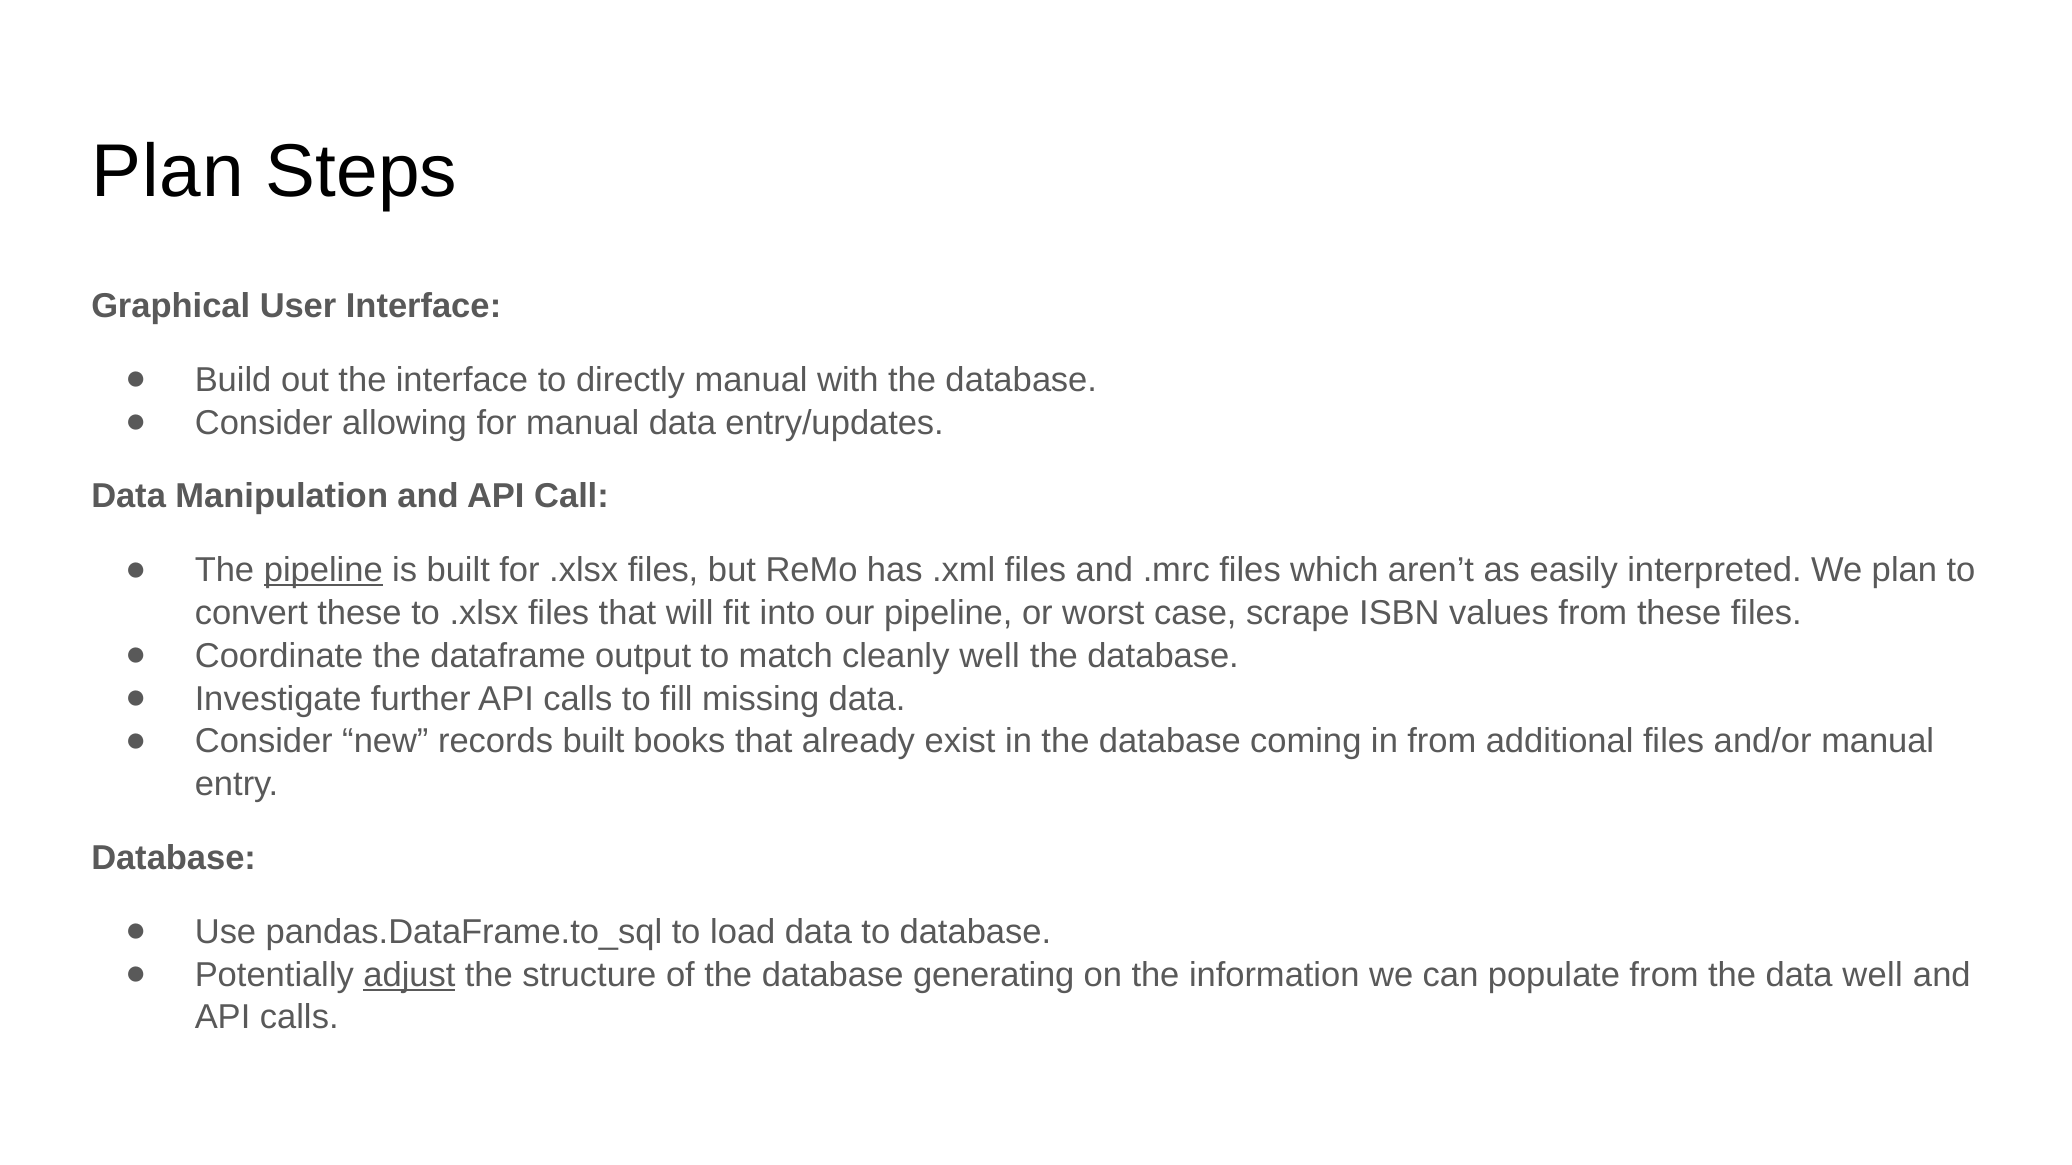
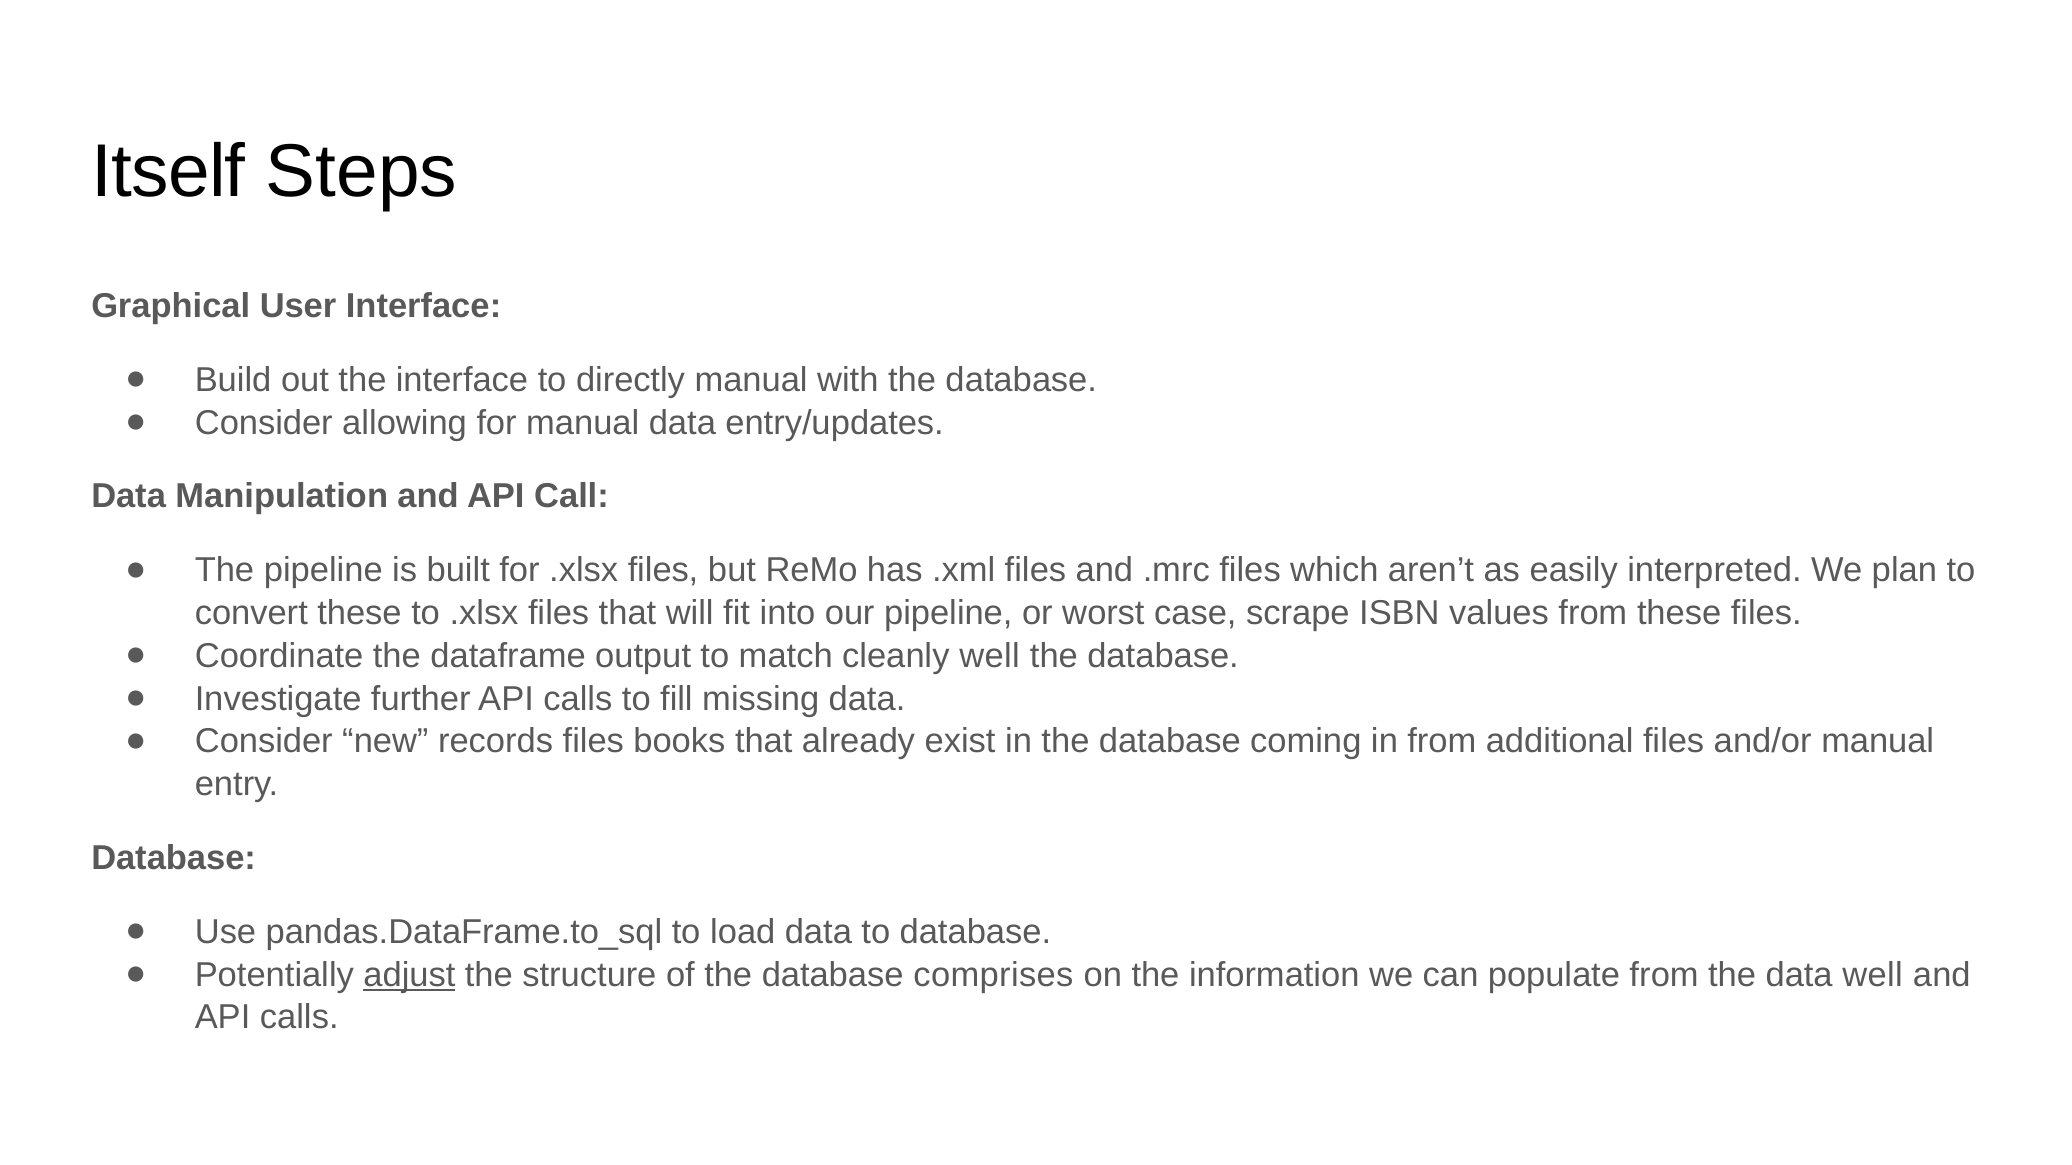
Plan at (168, 172): Plan -> Itself
pipeline at (323, 571) underline: present -> none
records built: built -> files
generating: generating -> comprises
